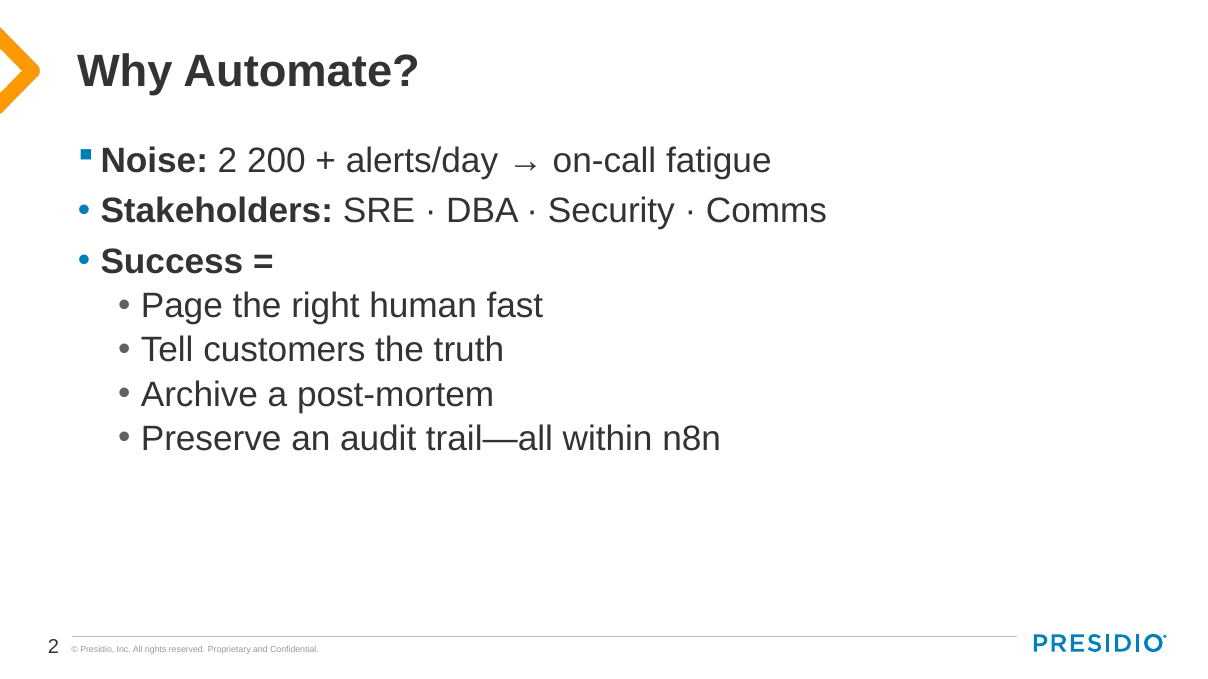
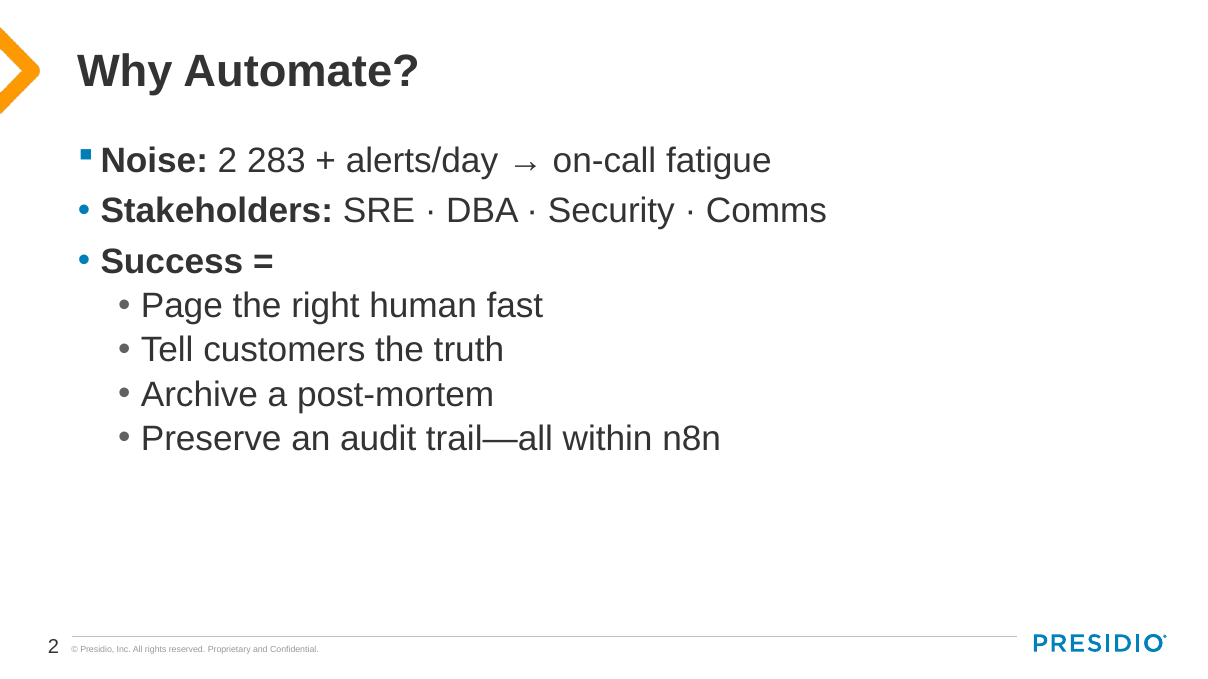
200: 200 -> 283
